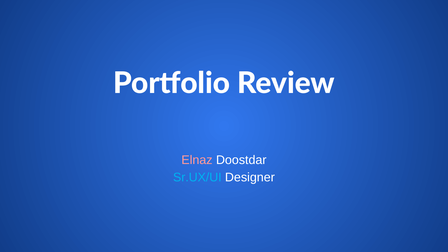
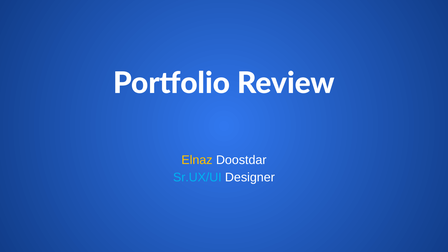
Elnaz colour: pink -> yellow
